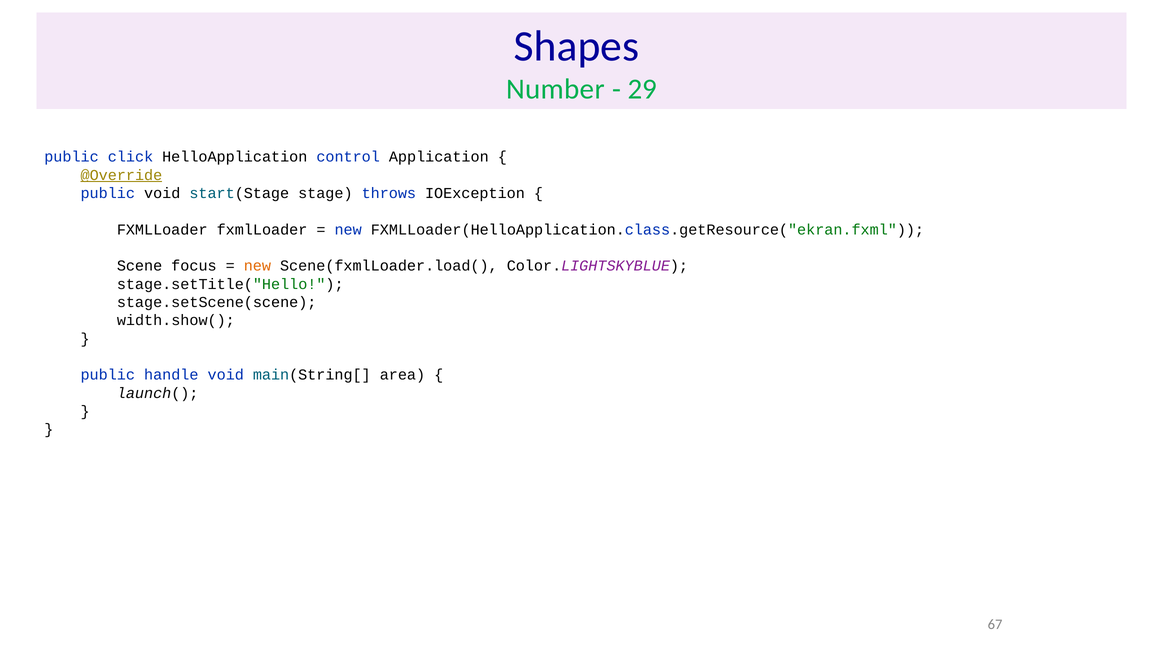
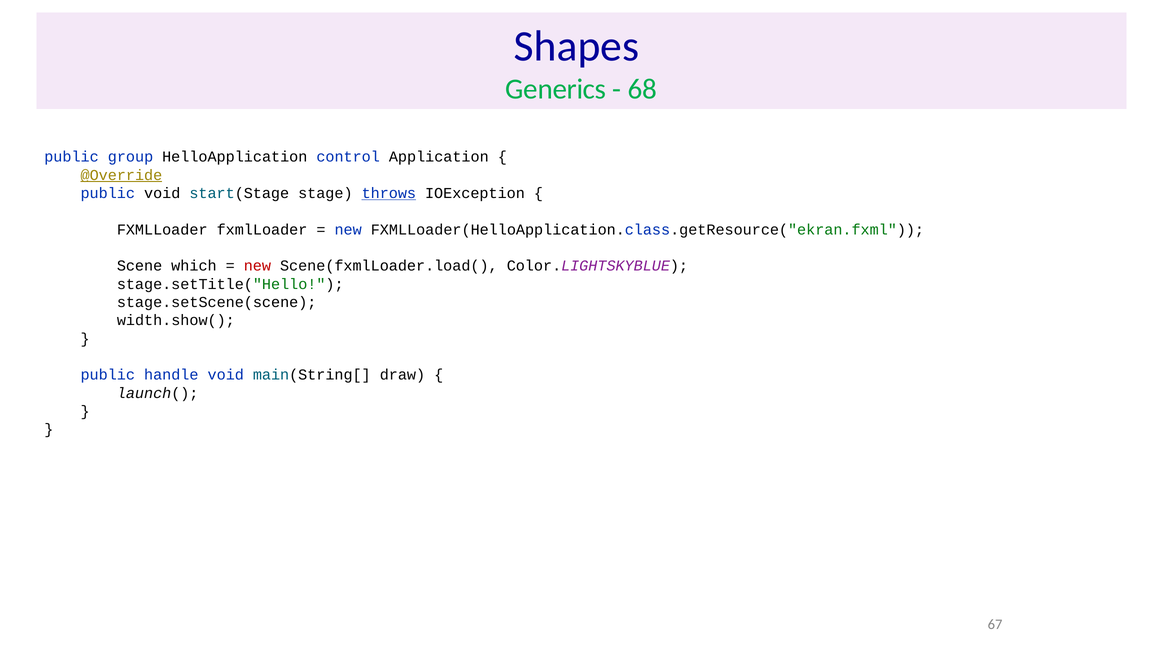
Number: Number -> Generics
29: 29 -> 68
click: click -> group
throws underline: none -> present
focus: focus -> which
new at (257, 266) colour: orange -> red
area: area -> draw
